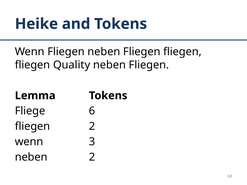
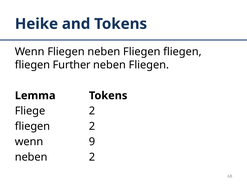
Quality: Quality -> Further
Fliege 6: 6 -> 2
3: 3 -> 9
